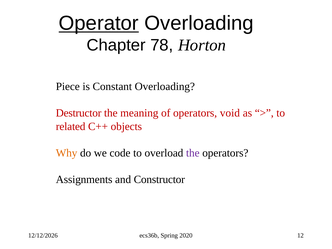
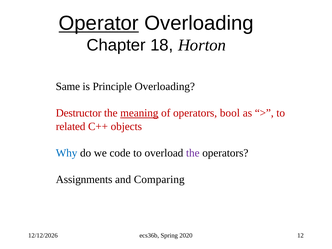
78: 78 -> 18
Piece: Piece -> Same
Constant: Constant -> Principle
meaning underline: none -> present
void: void -> bool
Why colour: orange -> blue
Constructor: Constructor -> Comparing
